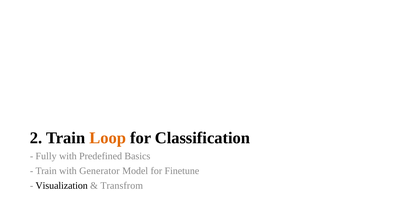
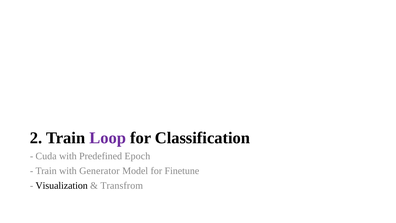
Loop colour: orange -> purple
Fully: Fully -> Cuda
Basics: Basics -> Epoch
